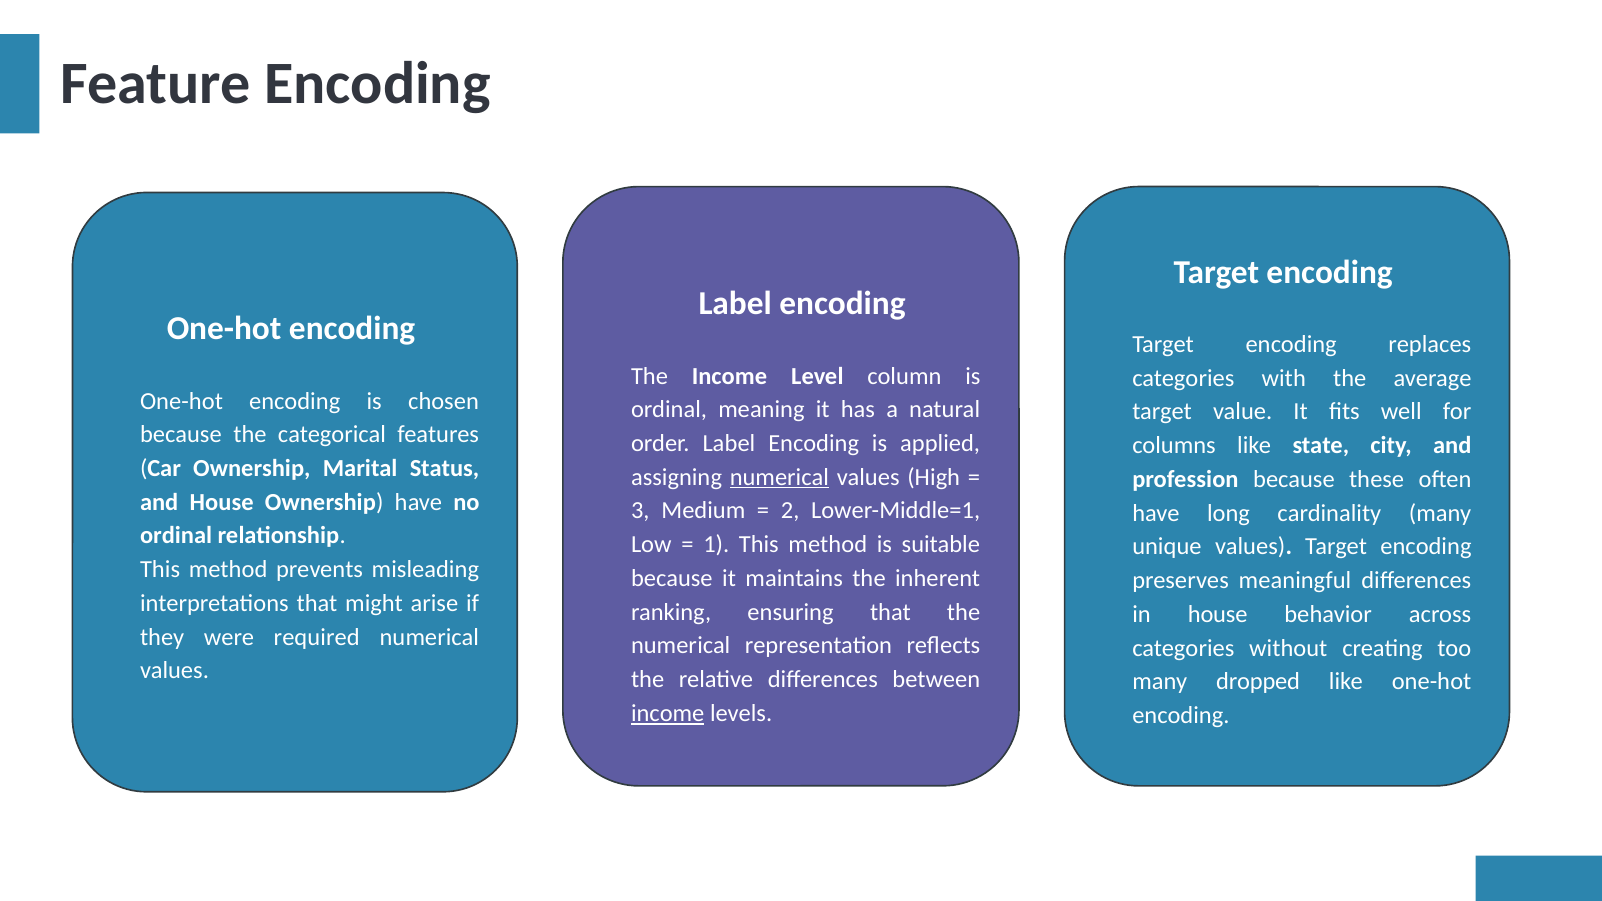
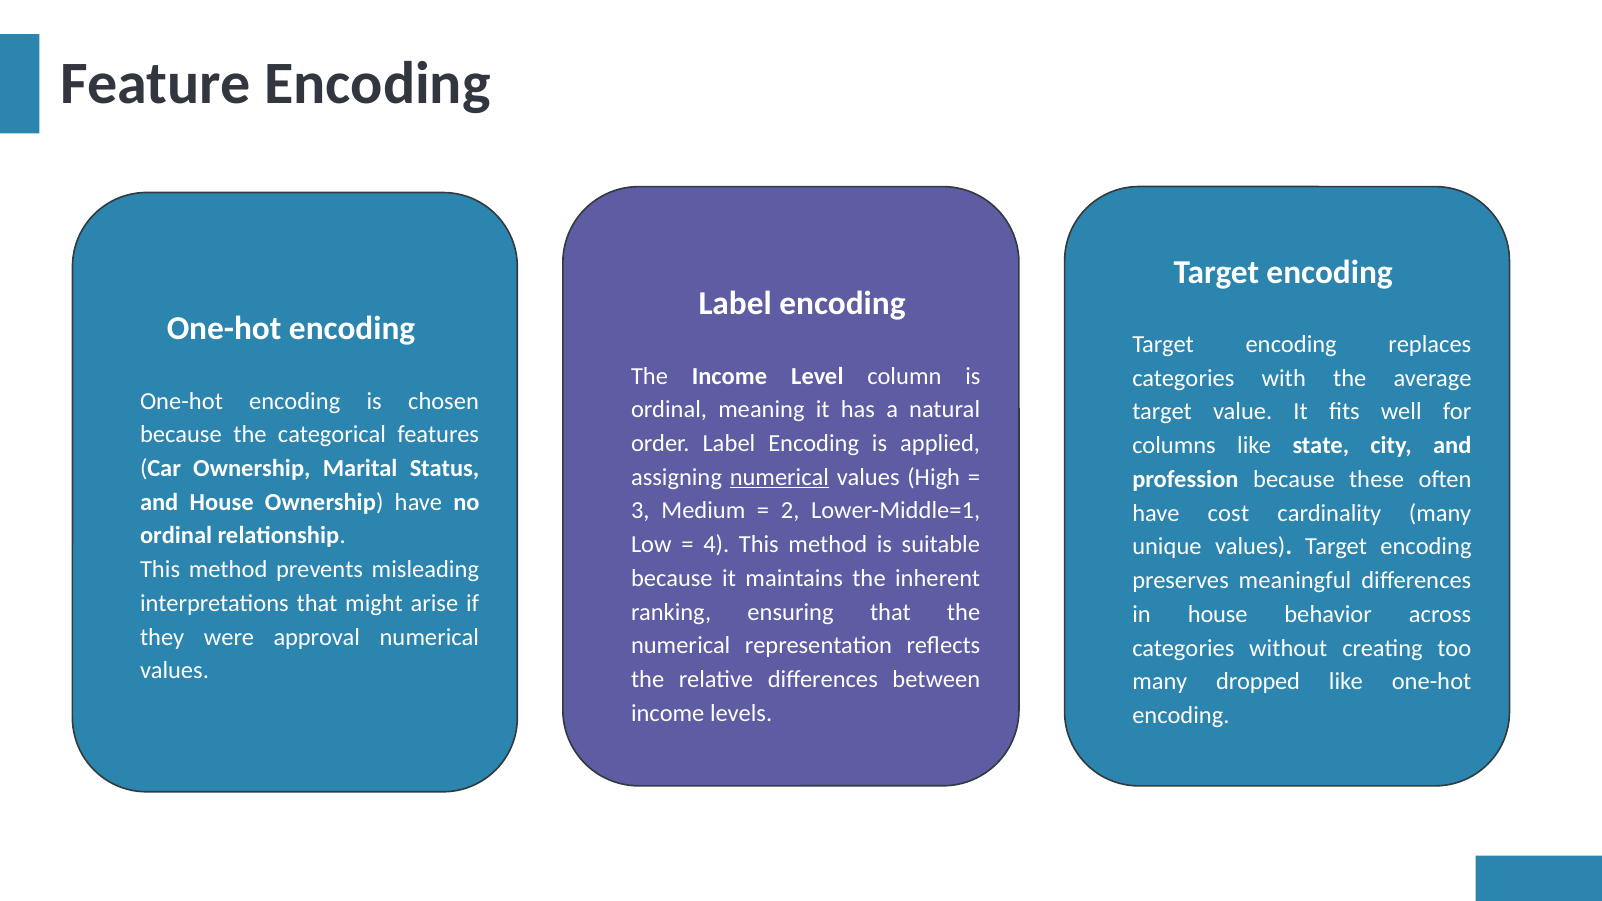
long: long -> cost
1: 1 -> 4
required: required -> approval
income at (668, 713) underline: present -> none
